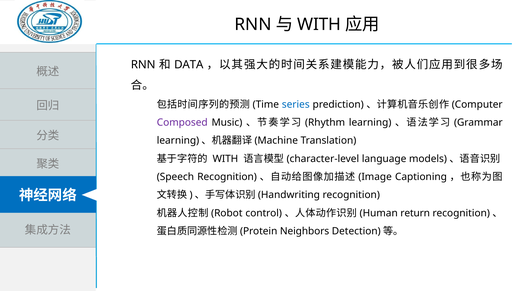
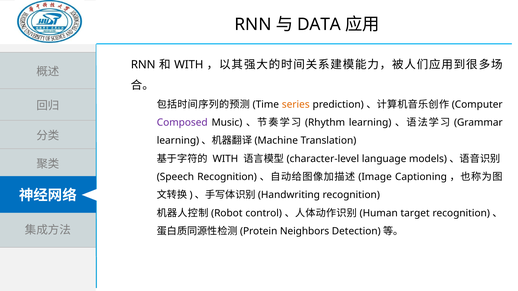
WITH at (319, 24): WITH -> DATA
DATA at (189, 65): DATA -> WITH
series colour: blue -> orange
return: return -> target
